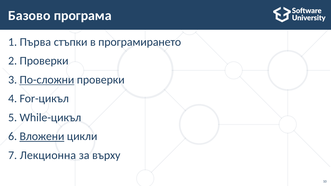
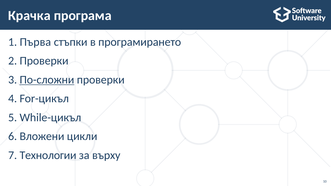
Базово: Базово -> Крачка
Вложени underline: present -> none
Лекционна: Лекционна -> Технологии
